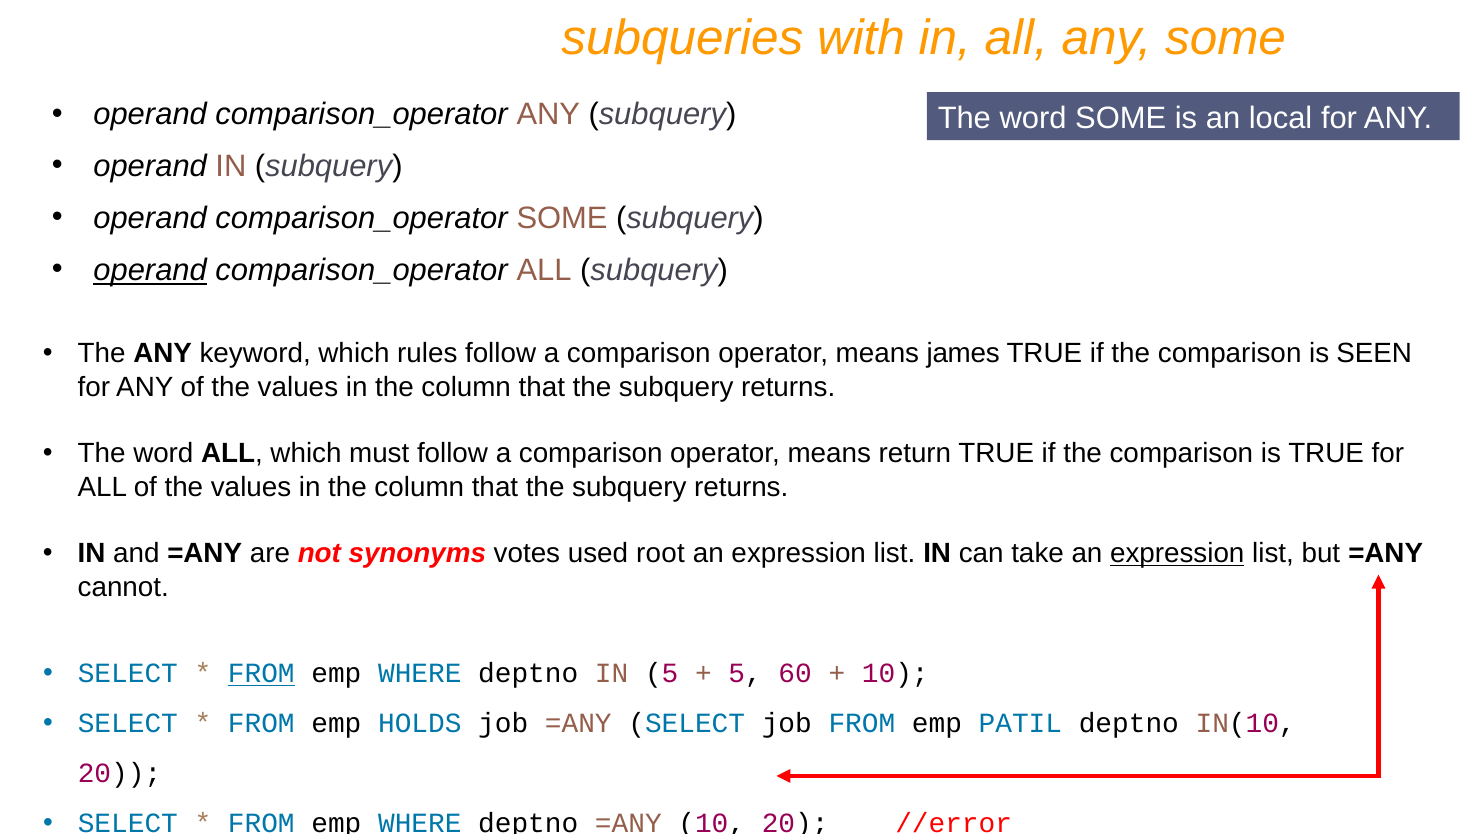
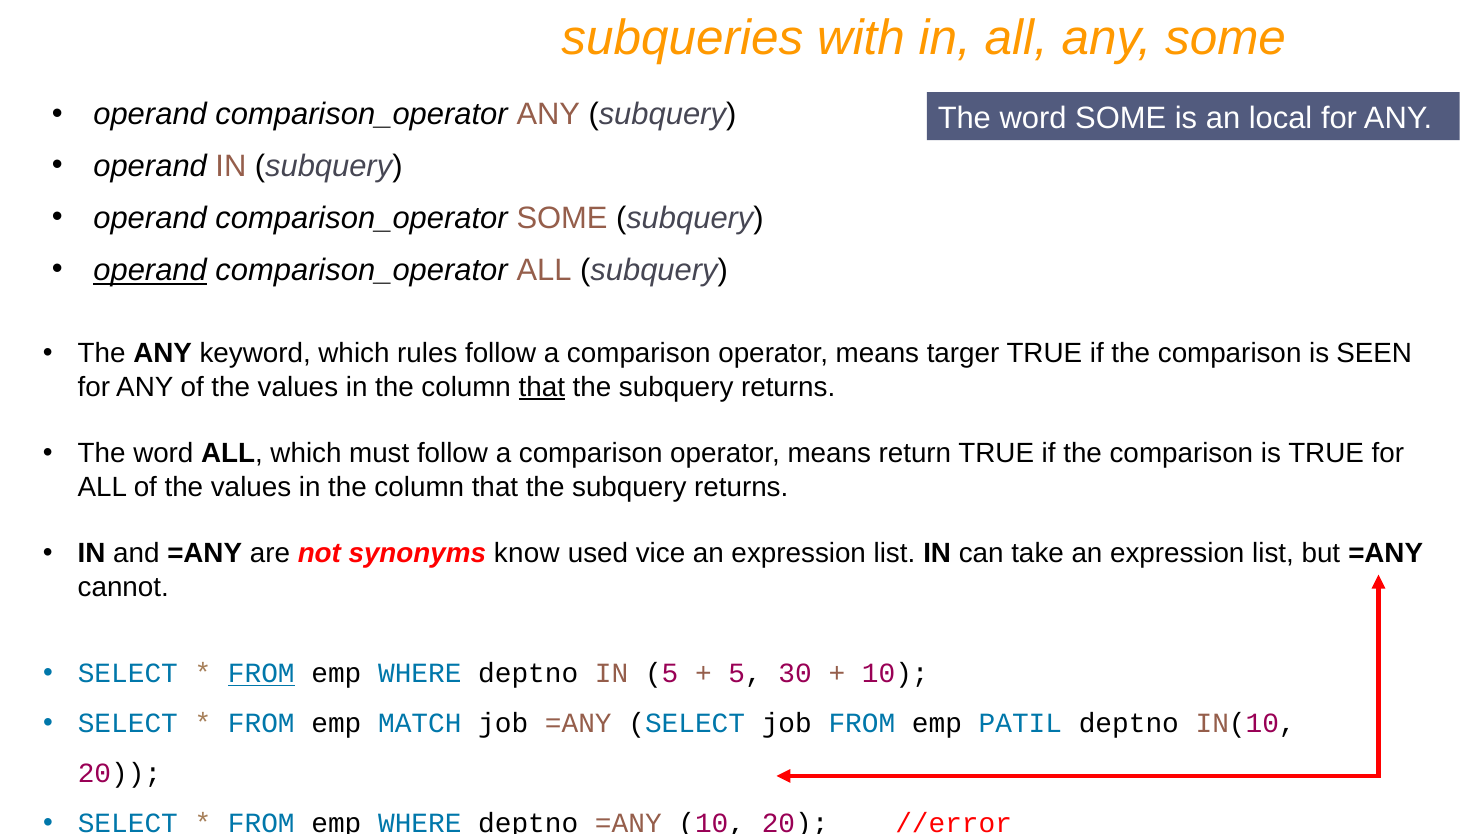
james: james -> targer
that at (542, 387) underline: none -> present
votes: votes -> know
root: root -> vice
expression at (1177, 554) underline: present -> none
60: 60 -> 30
HOLDS: HOLDS -> MATCH
